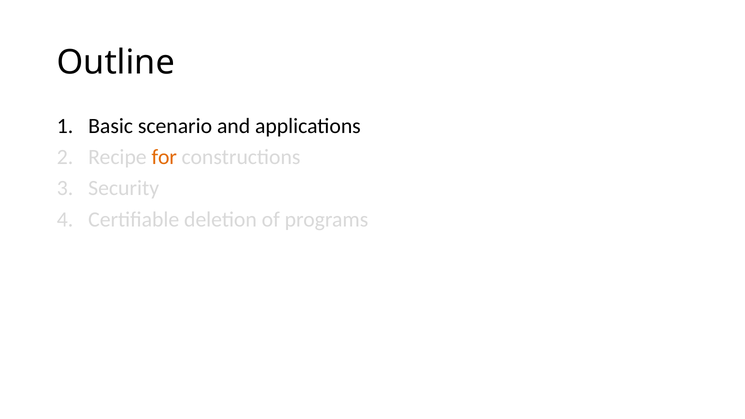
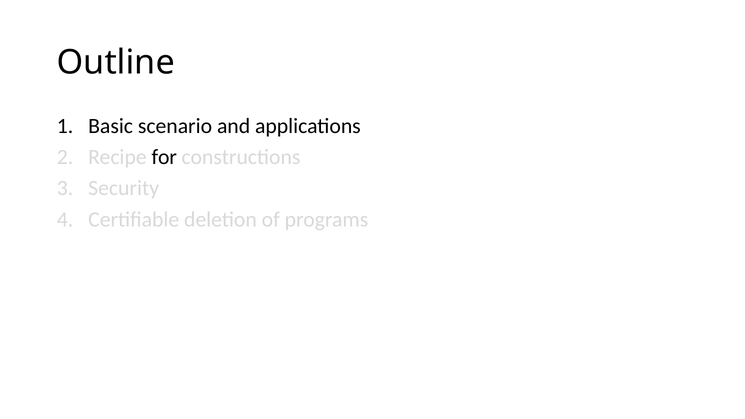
for colour: orange -> black
